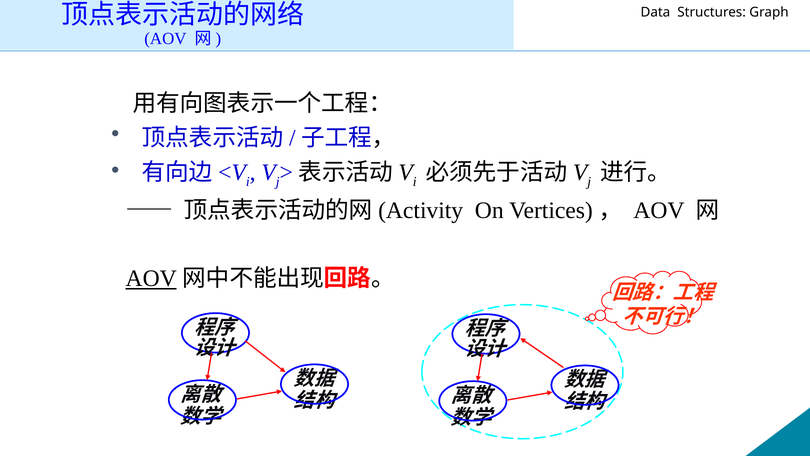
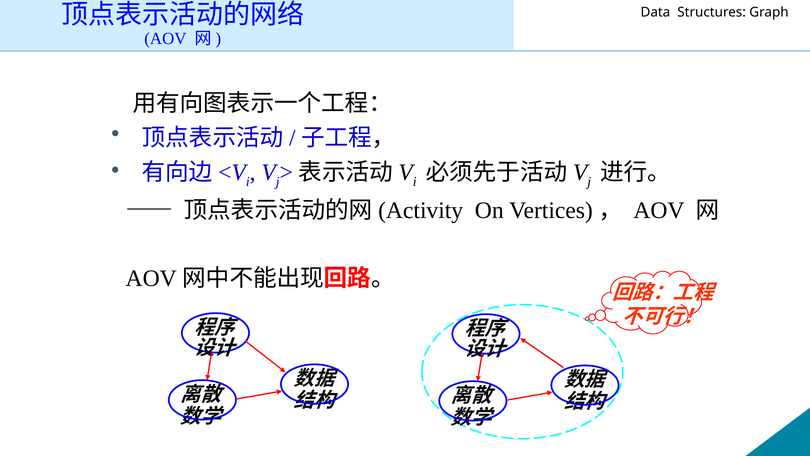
AOV at (151, 278) underline: present -> none
